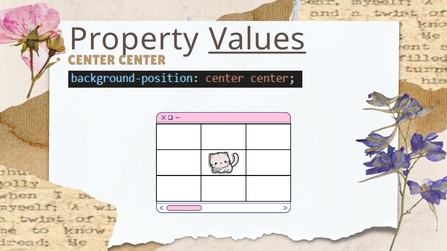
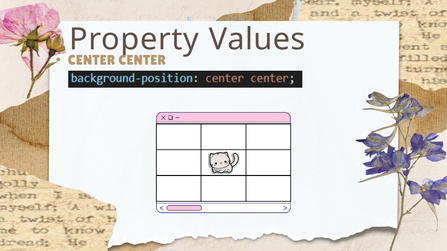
Values underline: present -> none
